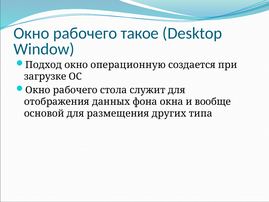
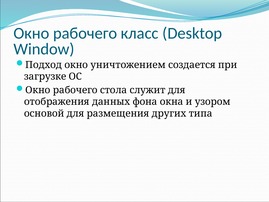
такое: такое -> класс
операционную: операционную -> уничтожением
вообще: вообще -> узором
